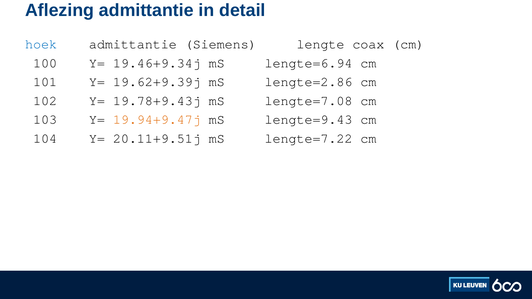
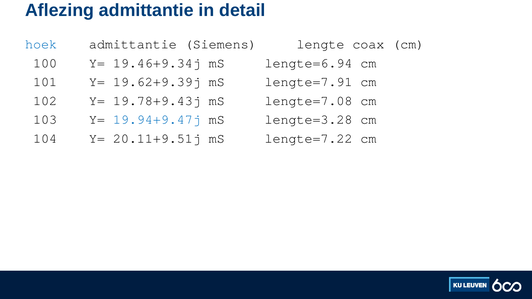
lengte=2.86: lengte=2.86 -> lengte=7.91
19.94+9.47j colour: orange -> blue
lengte=9.43: lengte=9.43 -> lengte=3.28
